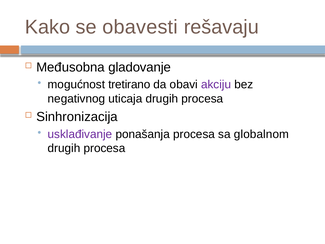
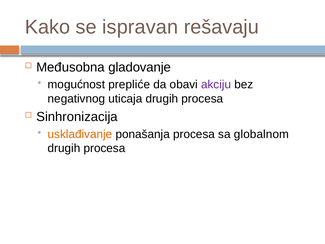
obavesti: obavesti -> ispravan
tretirano: tretirano -> prepliće
usklađivanje colour: purple -> orange
